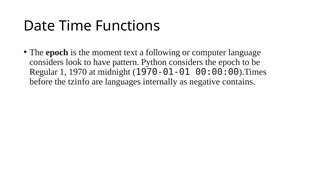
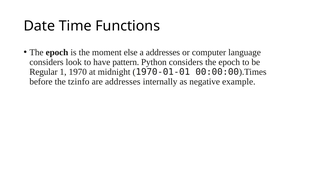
text: text -> else
a following: following -> addresses
are languages: languages -> addresses
contains: contains -> example
